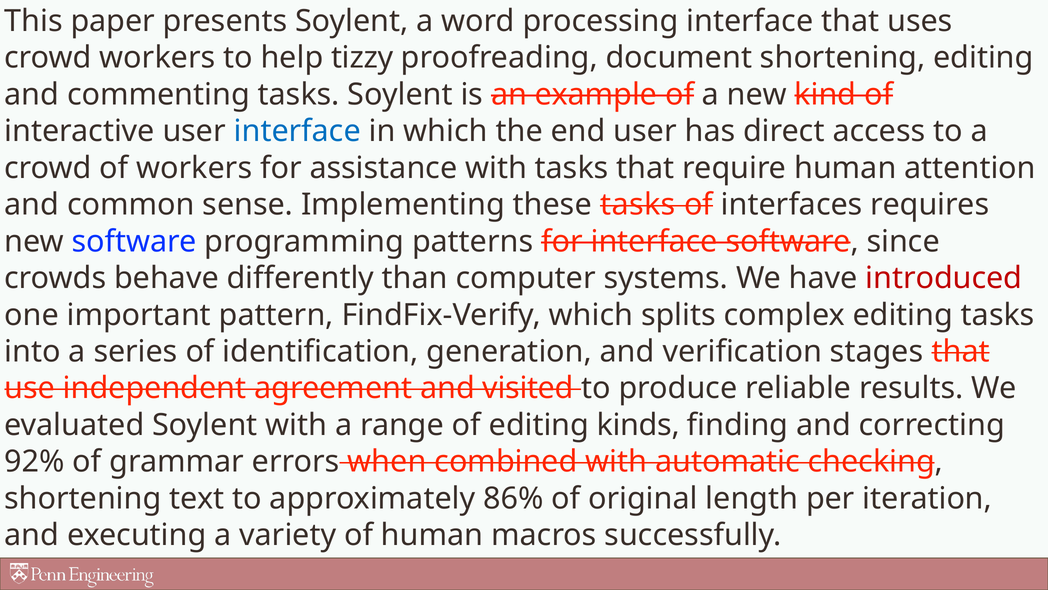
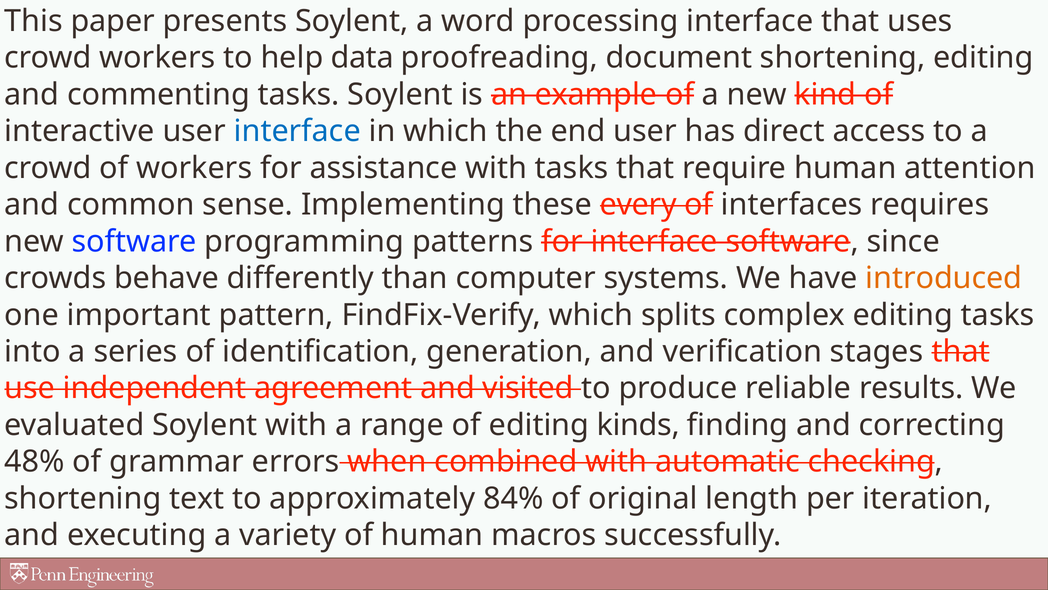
tizzy: tizzy -> data
these tasks: tasks -> every
introduced colour: red -> orange
92%: 92% -> 48%
86%: 86% -> 84%
